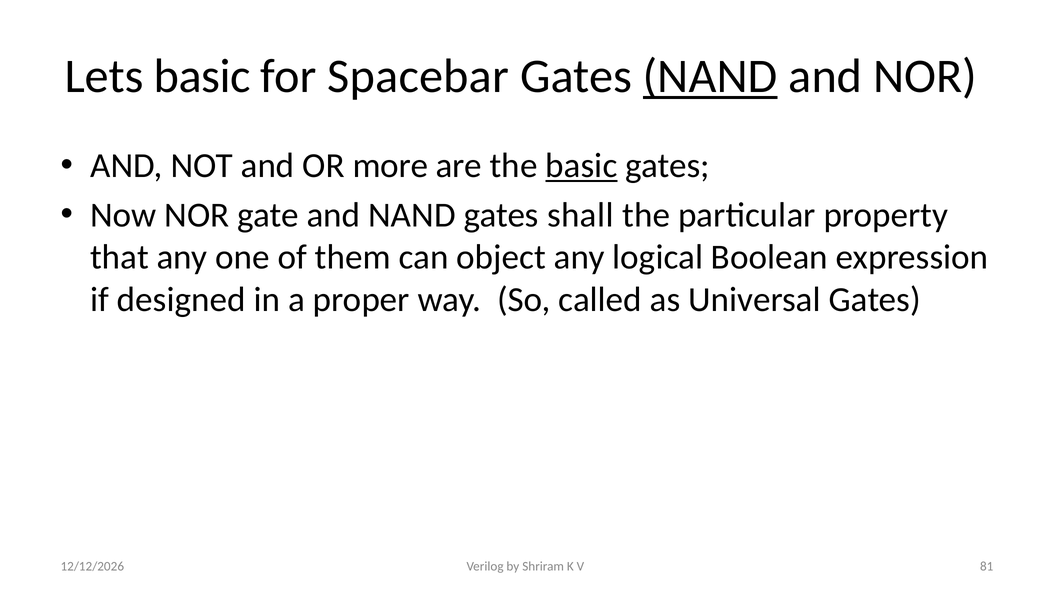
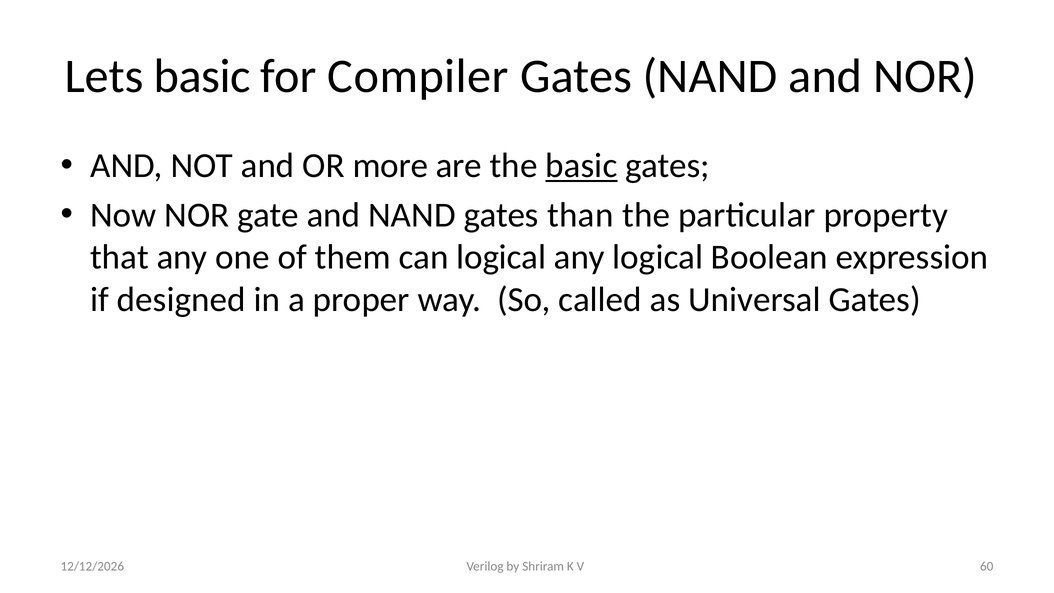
Spacebar: Spacebar -> Compiler
NAND at (710, 77) underline: present -> none
shall: shall -> than
can object: object -> logical
81: 81 -> 60
